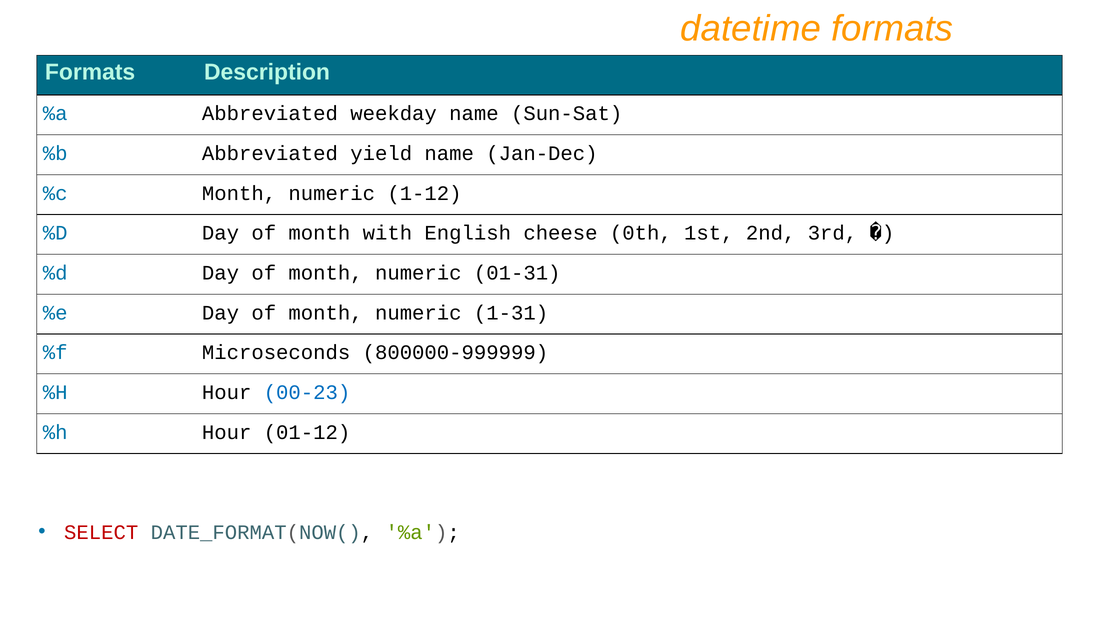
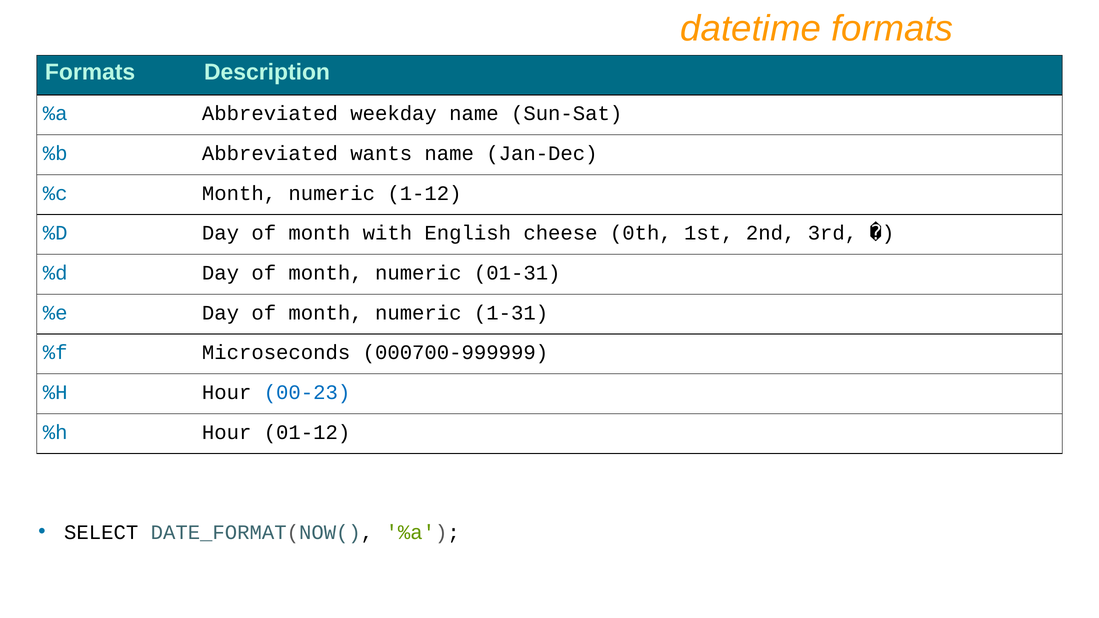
yield: yield -> wants
800000-999999: 800000-999999 -> 000700-999999
SELECT colour: red -> black
